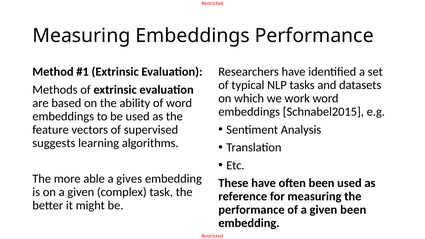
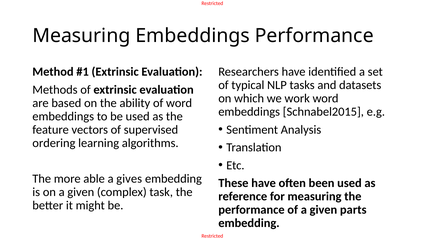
suggests: suggests -> ordering
given been: been -> parts
